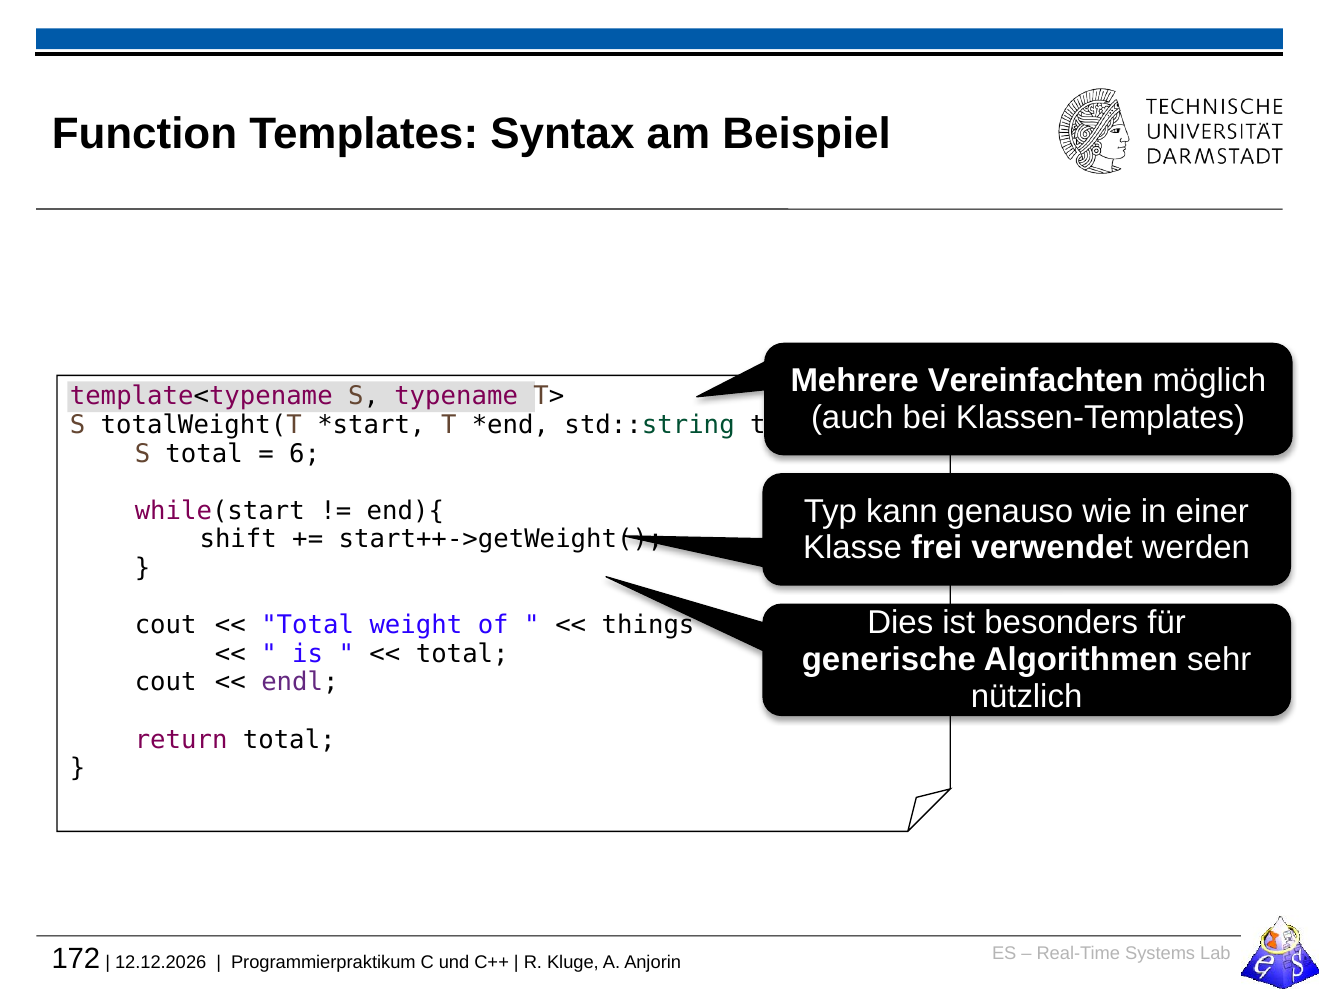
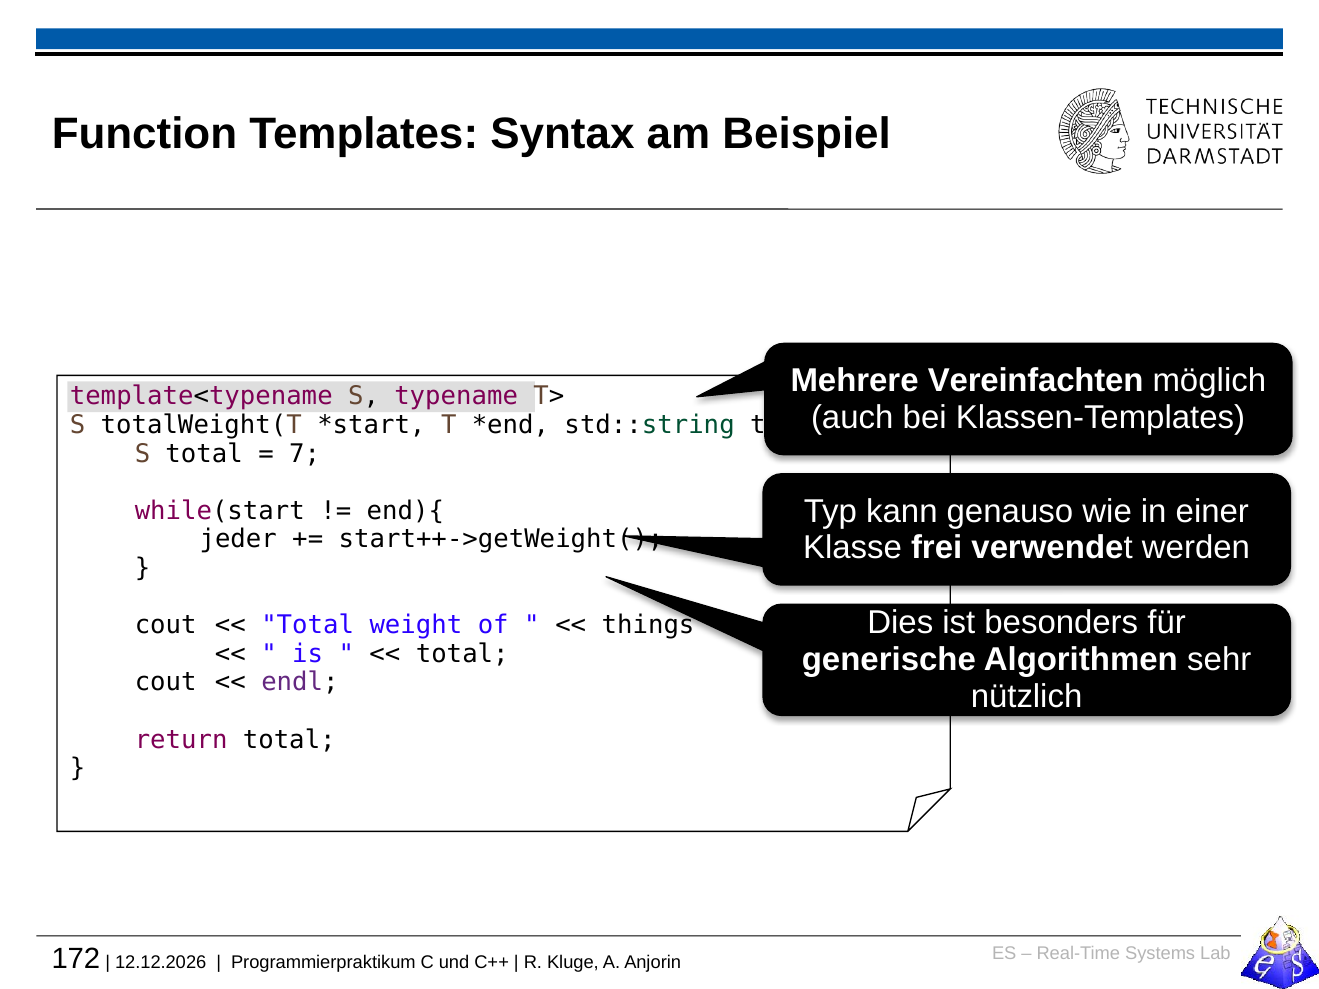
6: 6 -> 7
shift: shift -> jeder
